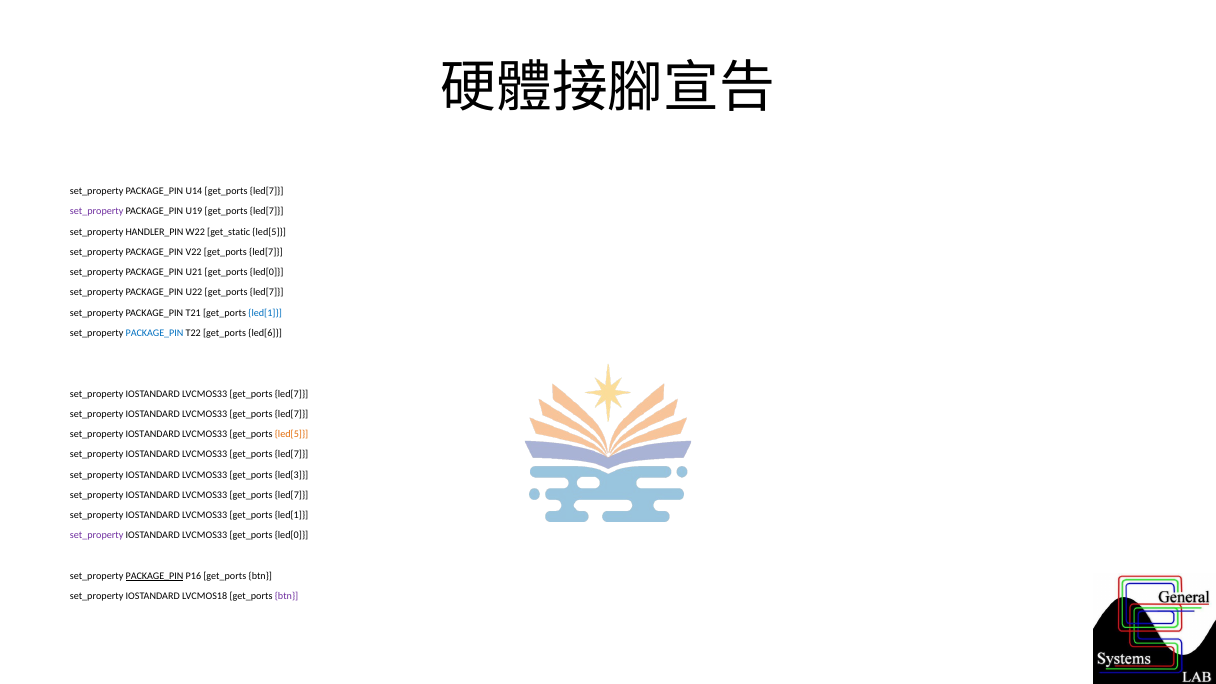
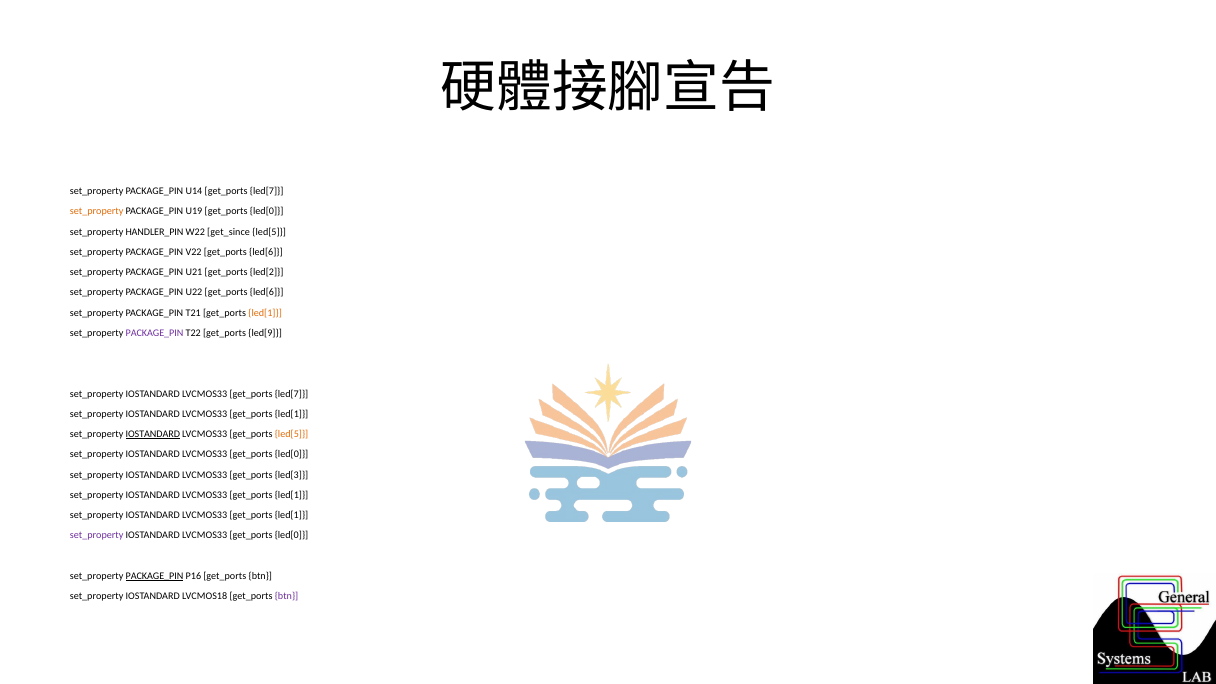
set_property at (97, 211) colour: purple -> orange
U19 get_ports led[7: led[7 -> led[0
get_static: get_static -> get_since
V22 get_ports led[7: led[7 -> led[6
U21 get_ports led[0: led[0 -> led[2
U22 get_ports led[7: led[7 -> led[6
led[1 at (265, 313) colour: blue -> orange
PACKAGE_PIN at (154, 333) colour: blue -> purple
led[6: led[6 -> led[9
led[7 at (292, 414): led[7 -> led[1
IOSTANDARD at (153, 434) underline: none -> present
led[7 at (292, 454): led[7 -> led[0
led[7 at (292, 495): led[7 -> led[1
